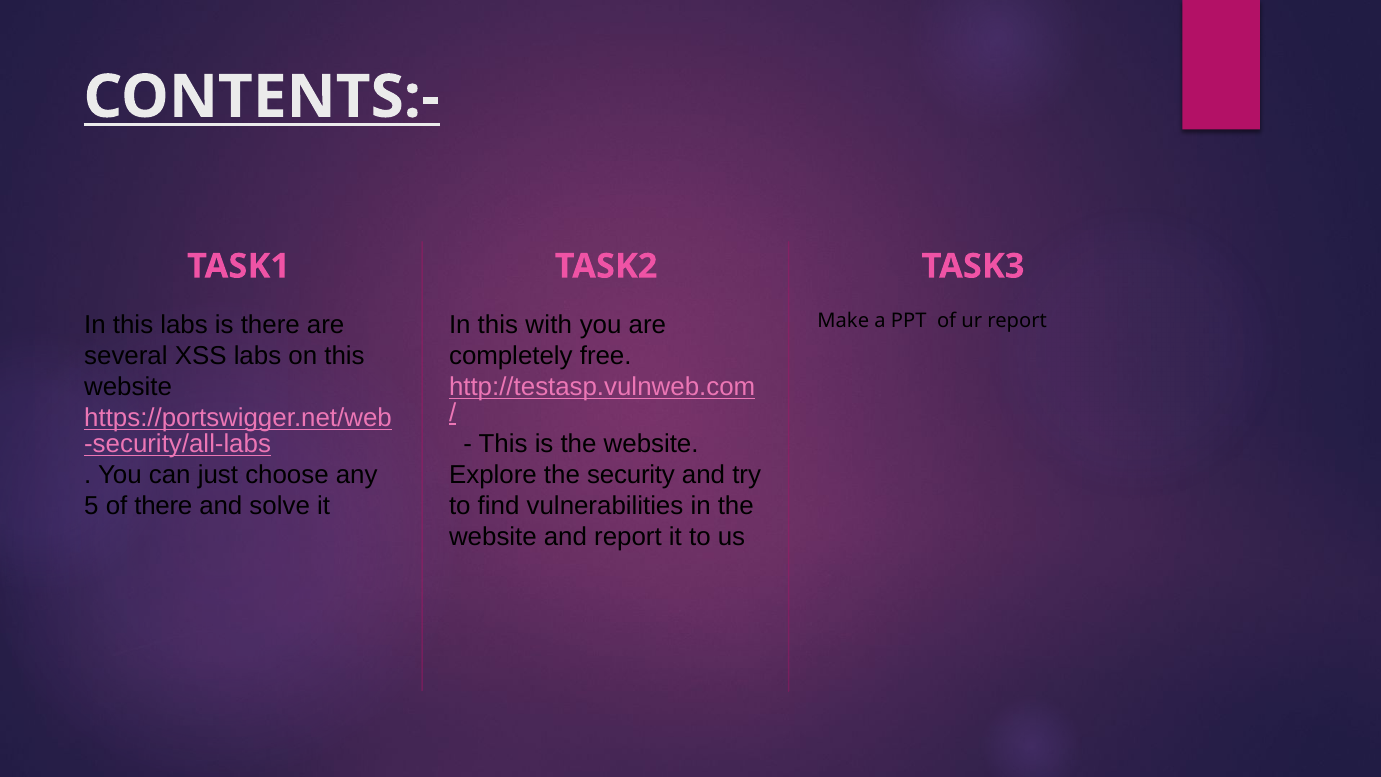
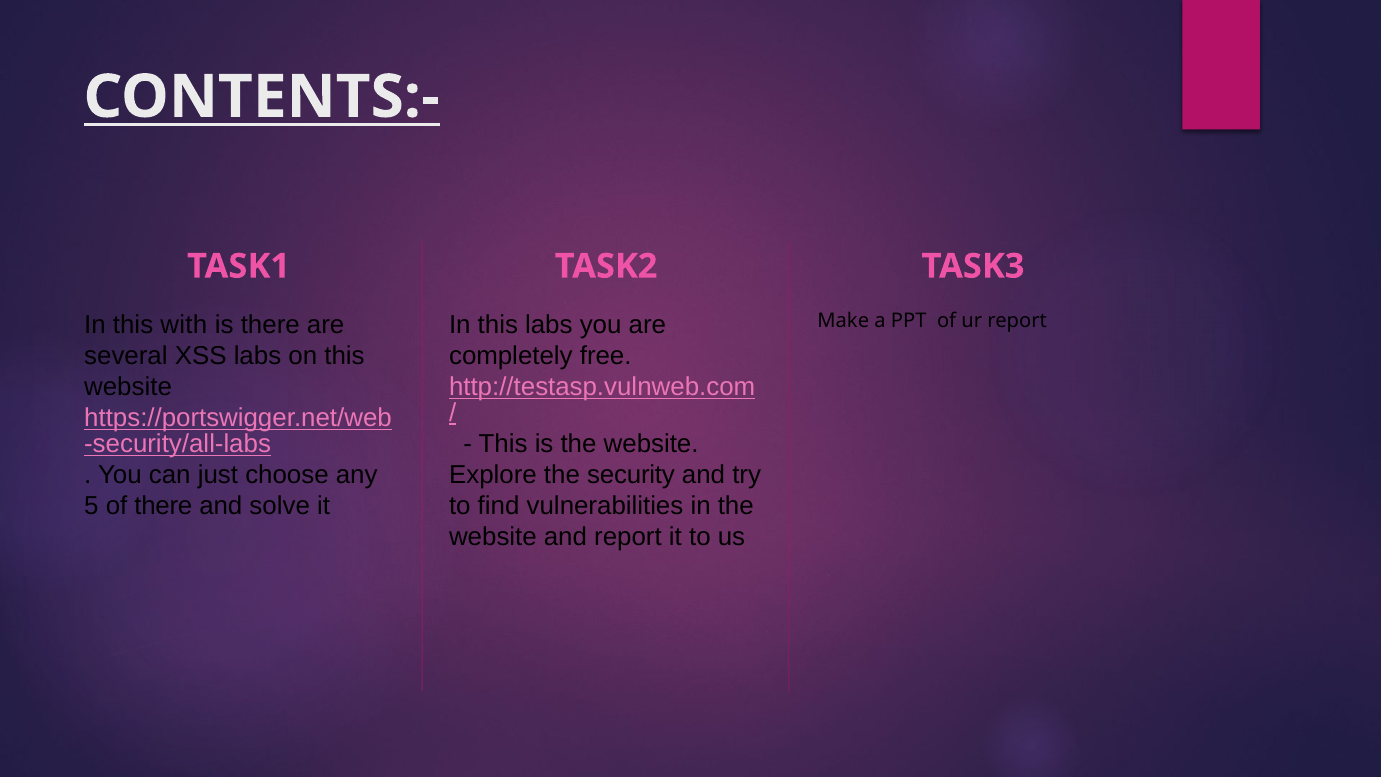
this labs: labs -> with
this with: with -> labs
